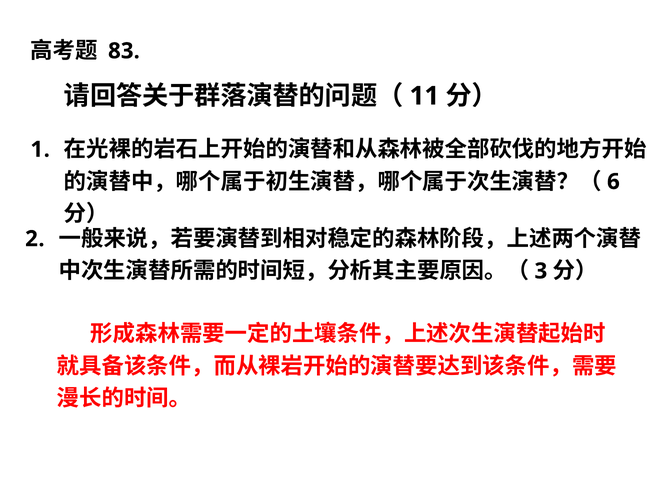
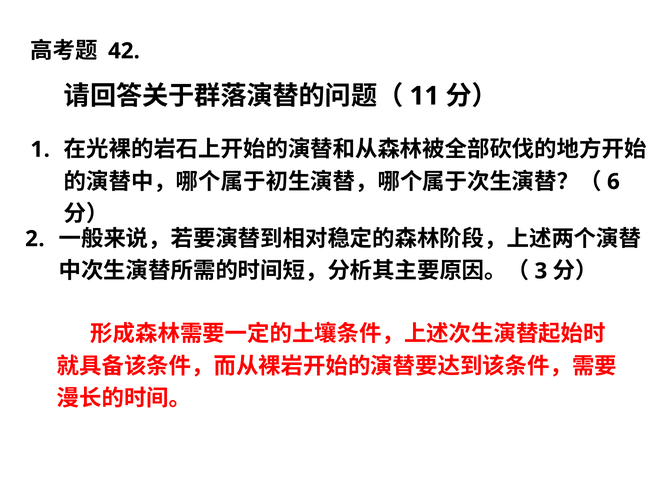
83: 83 -> 42
